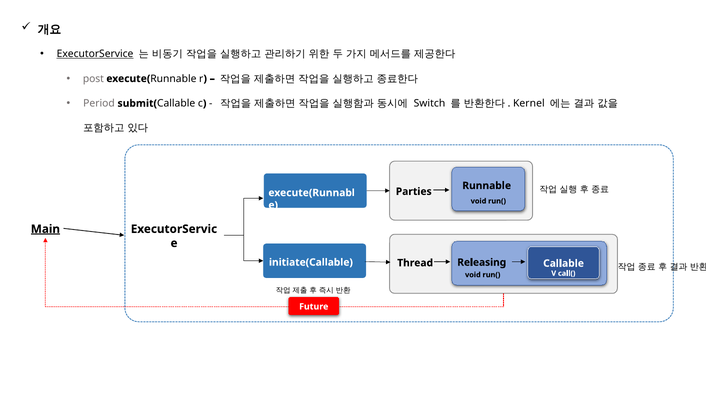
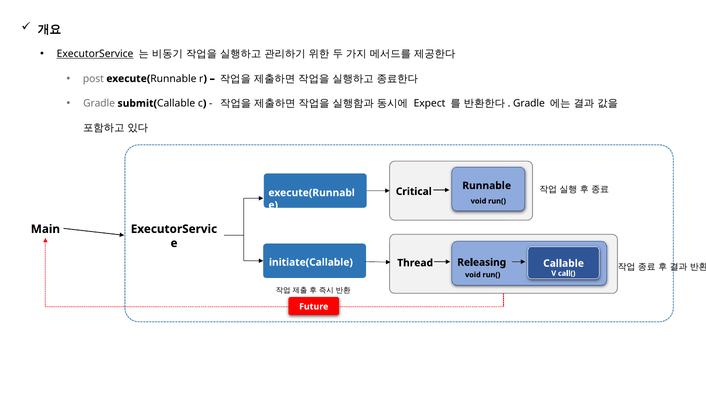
Period at (99, 103): Period -> Gradle
Switch: Switch -> Expect
Kernel at (529, 103): Kernel -> Gradle
Parties: Parties -> Critical
Main underline: present -> none
